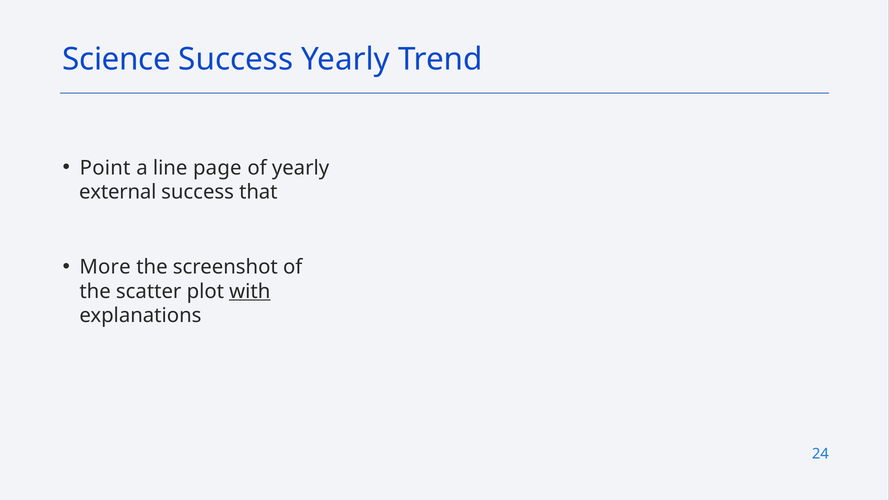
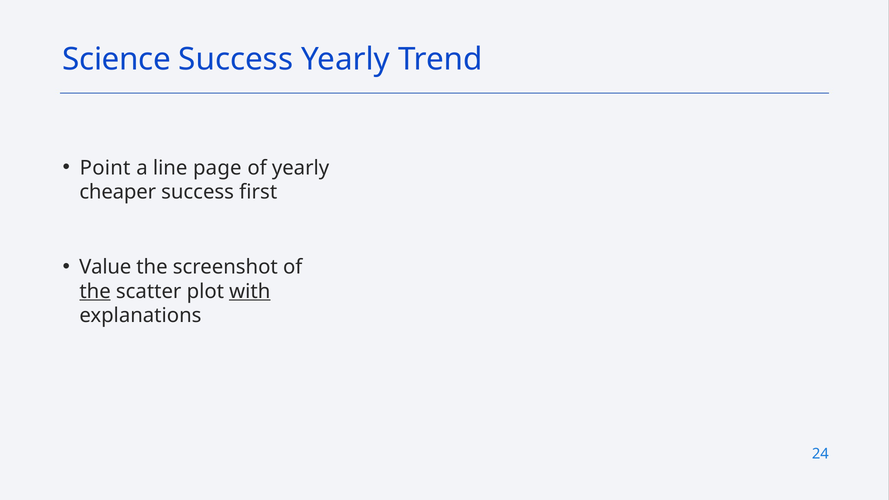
external: external -> cheaper
that: that -> first
More: More -> Value
the at (95, 291) underline: none -> present
